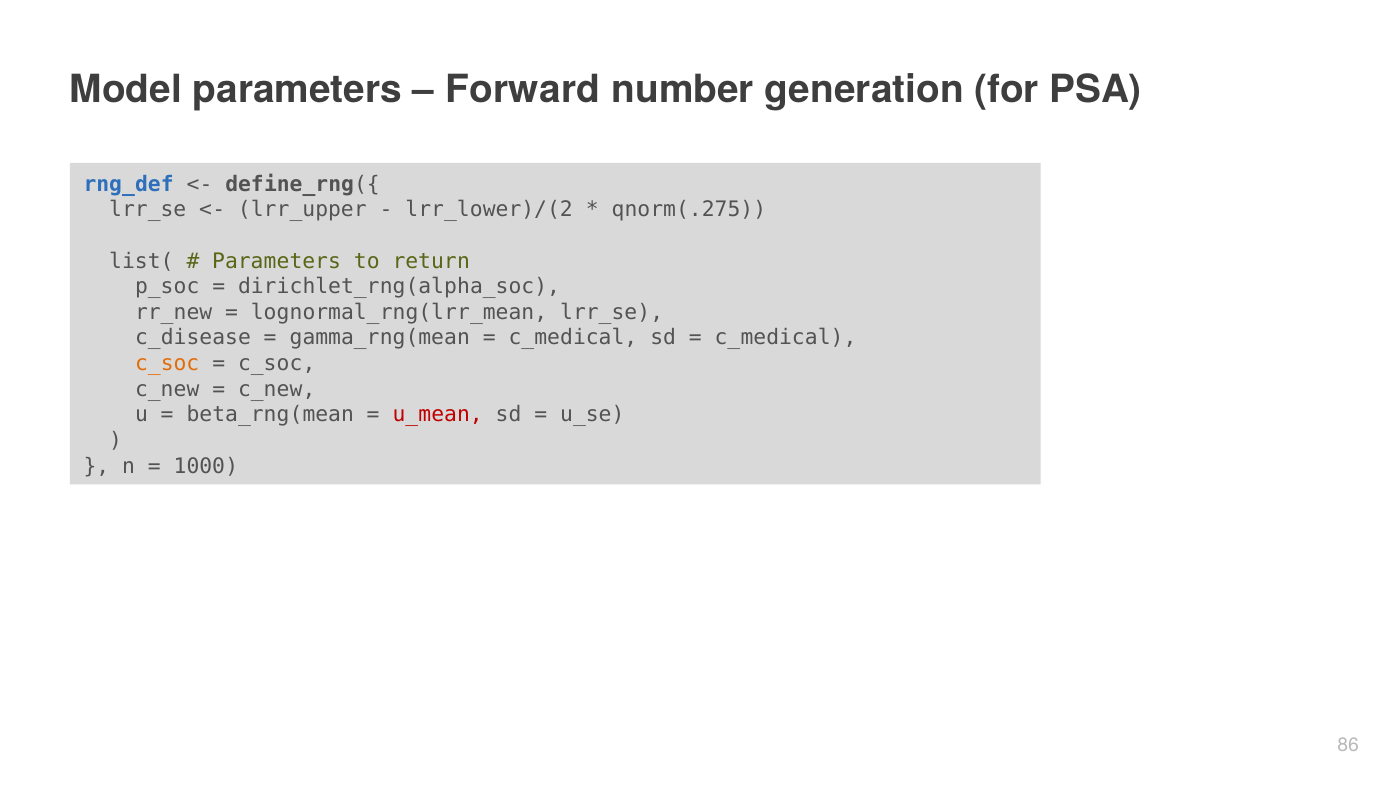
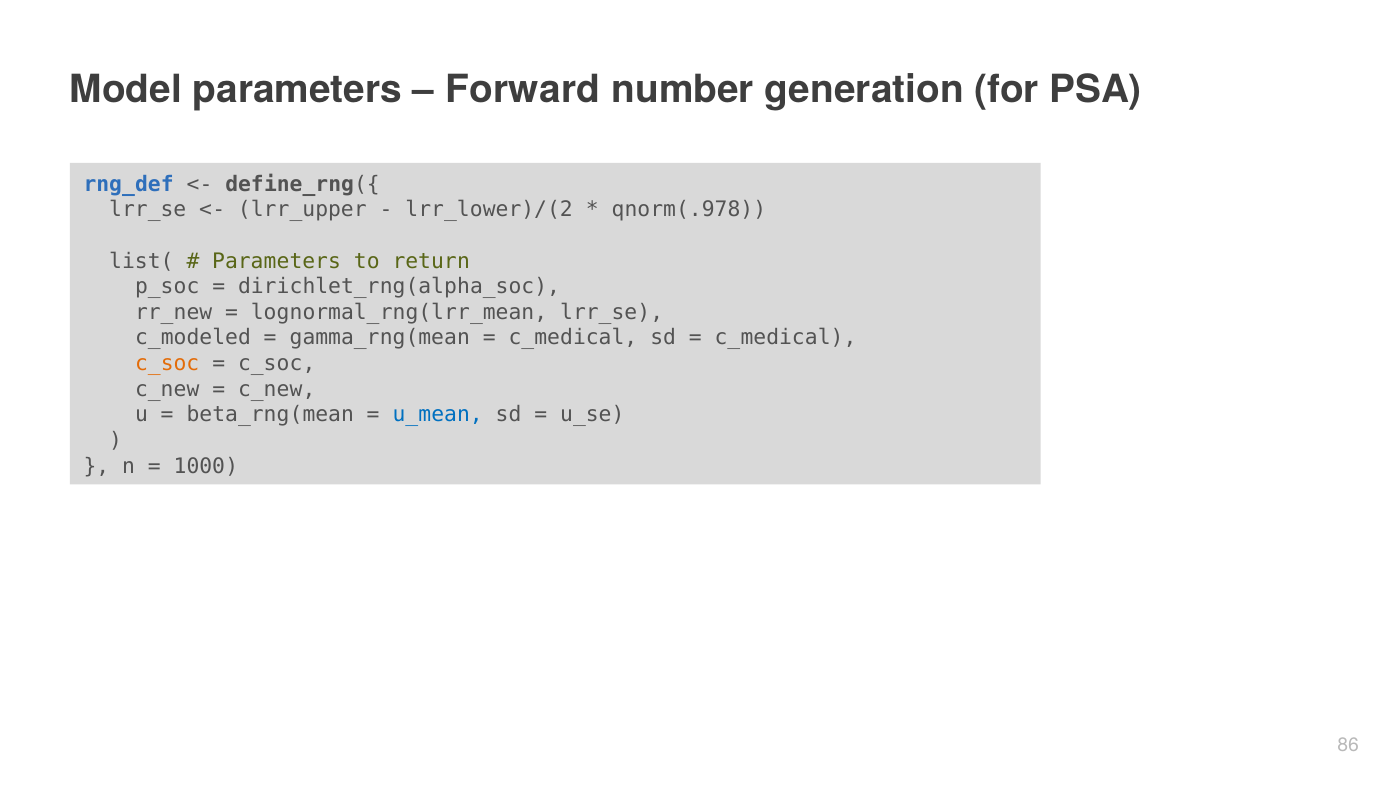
qnorm(.275: qnorm(.275 -> qnorm(.978
c_disease: c_disease -> c_modeled
u_mean colour: red -> blue
